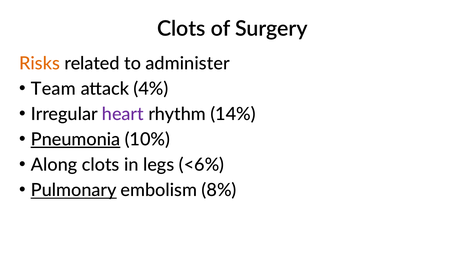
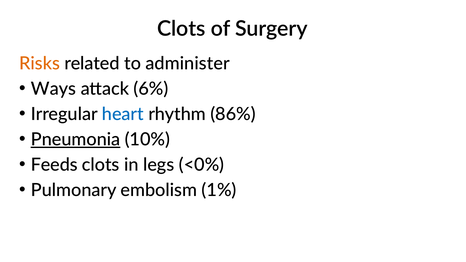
Team: Team -> Ways
4%: 4% -> 6%
heart colour: purple -> blue
14%: 14% -> 86%
Along: Along -> Feeds
<6%: <6% -> <0%
Pulmonary underline: present -> none
8%: 8% -> 1%
